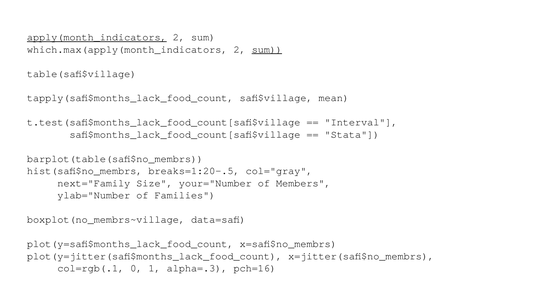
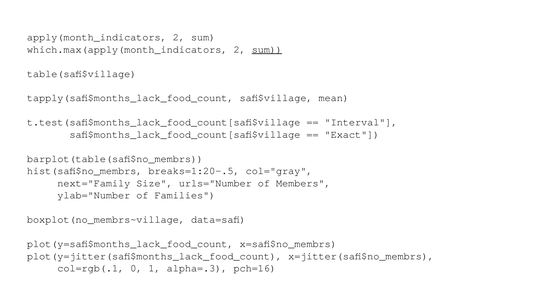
apply(month_indicators underline: present -> none
Stata: Stata -> Exact
your="Number: your="Number -> urls="Number
